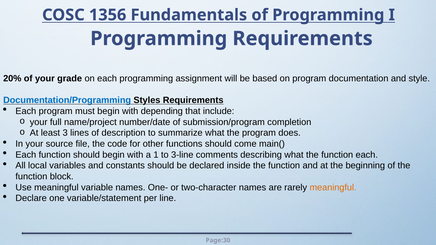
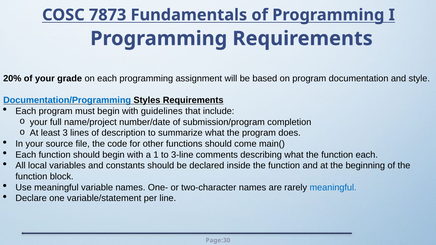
1356: 1356 -> 7873
depending: depending -> guidelines
meaningful at (333, 188) colour: orange -> blue
